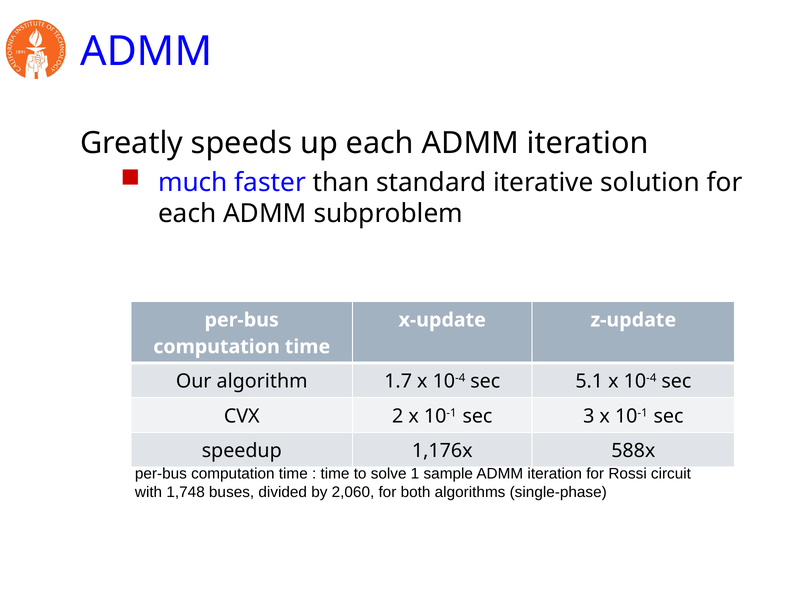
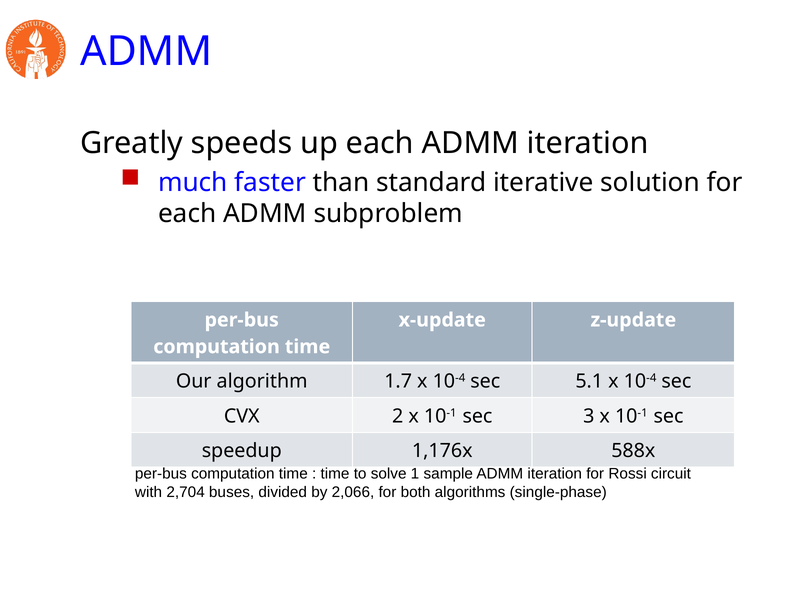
1,748: 1,748 -> 2,704
2,060: 2,060 -> 2,066
